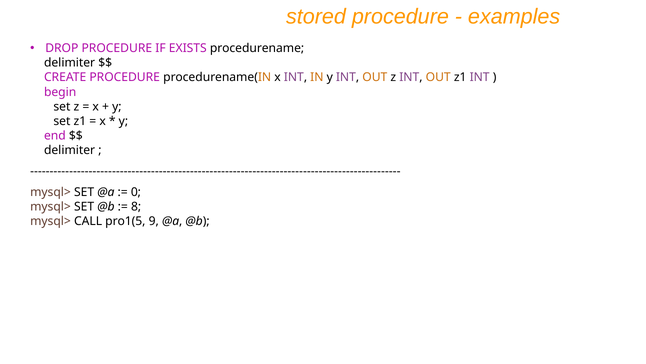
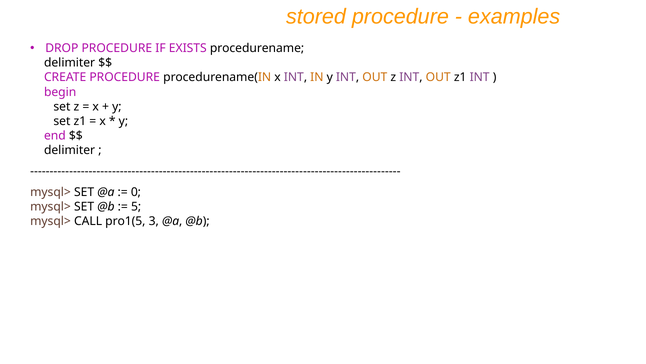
8: 8 -> 5
9: 9 -> 3
